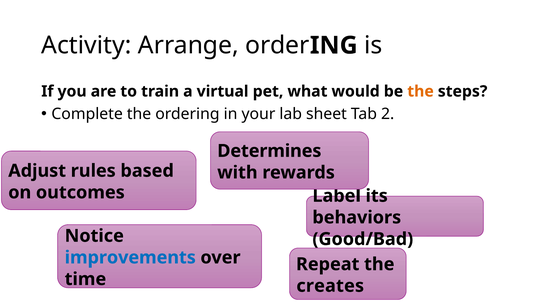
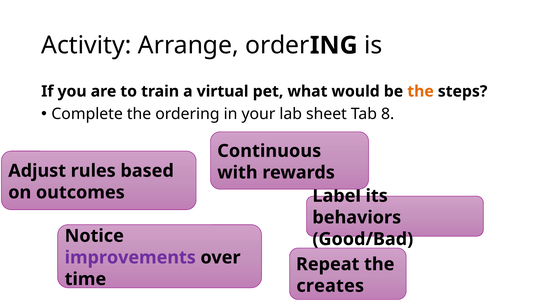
2: 2 -> 8
Determines: Determines -> Continuous
improvements colour: blue -> purple
